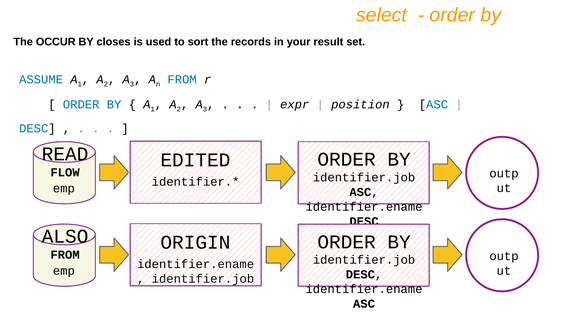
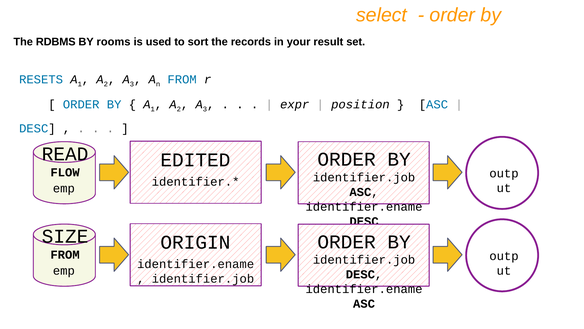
OCCUR: OCCUR -> RDBMS
closes: closes -> rooms
ASSUME: ASSUME -> RESETS
ALSO: ALSO -> SIZE
